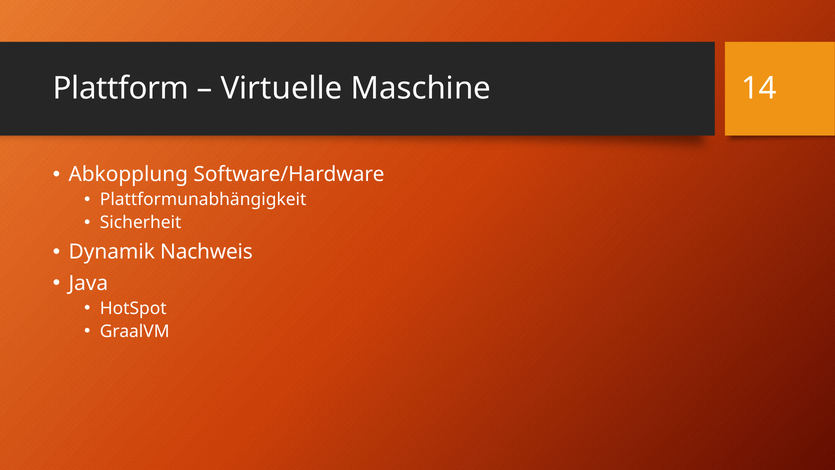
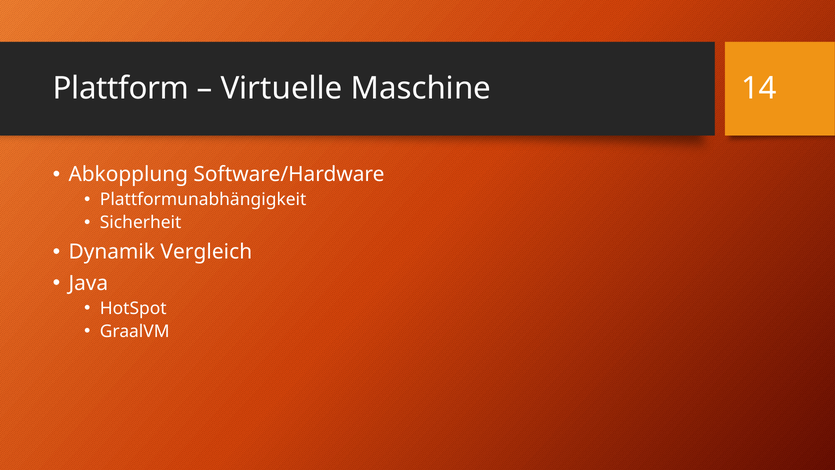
Nachweis: Nachweis -> Vergleich
